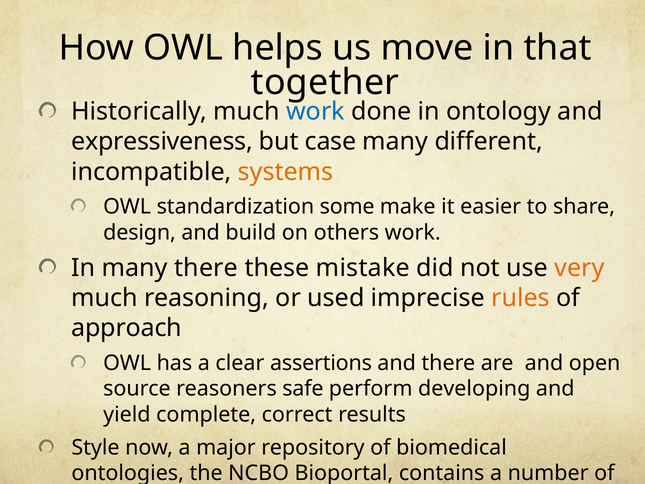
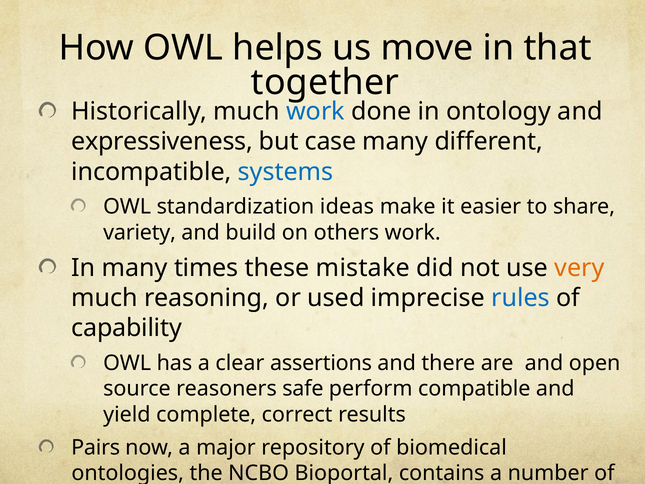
systems colour: orange -> blue
some: some -> ideas
design: design -> variety
many there: there -> times
rules colour: orange -> blue
approach: approach -> capability
developing: developing -> compatible
Style: Style -> Pairs
